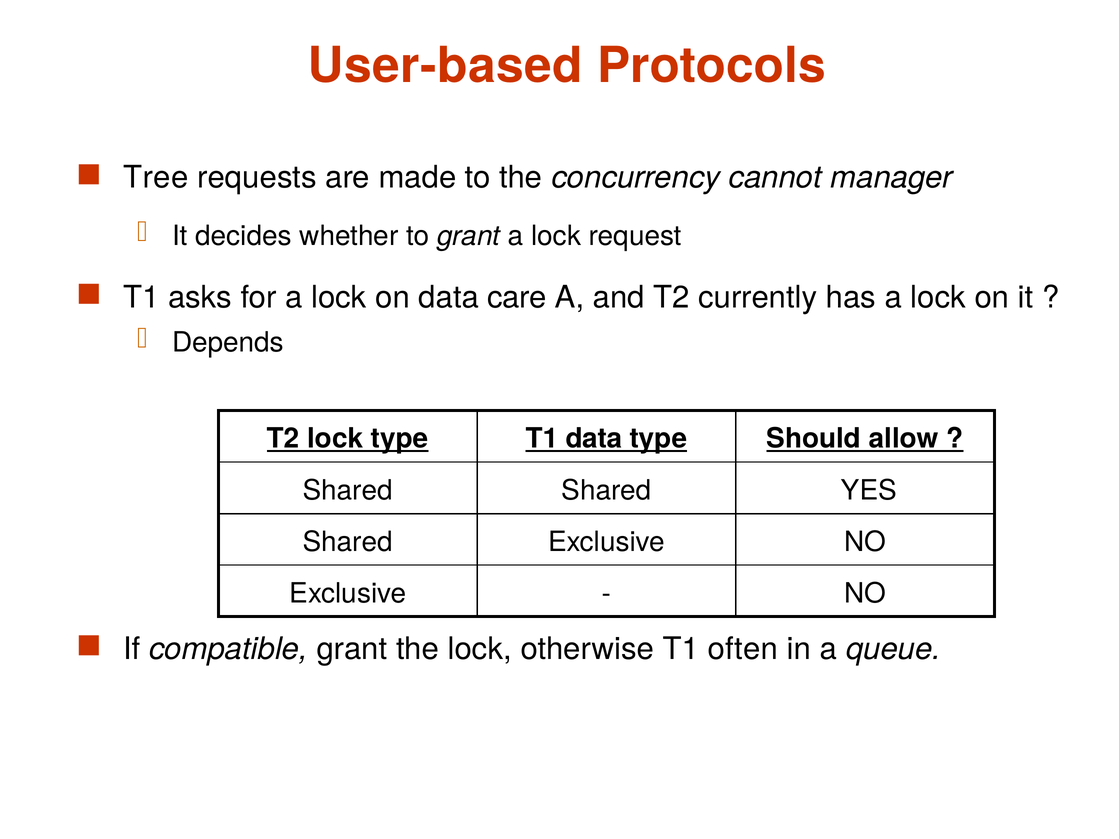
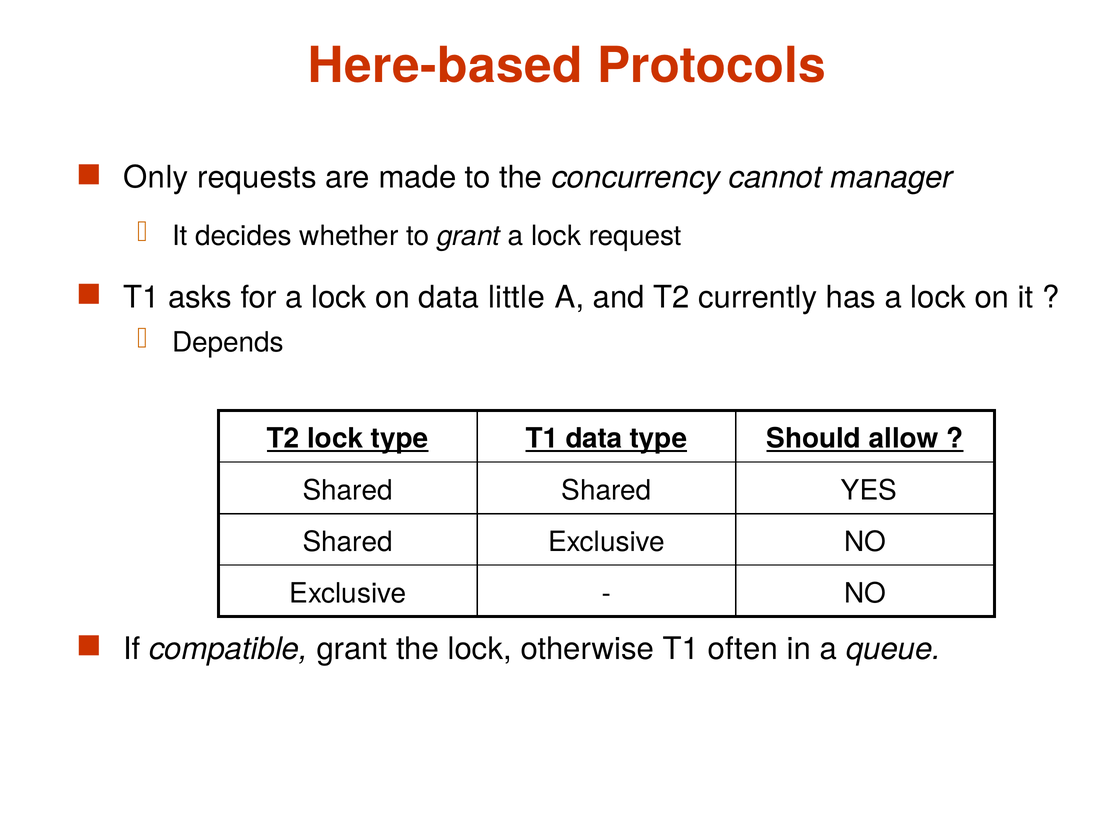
User-based: User-based -> Here-based
Tree: Tree -> Only
care: care -> little
